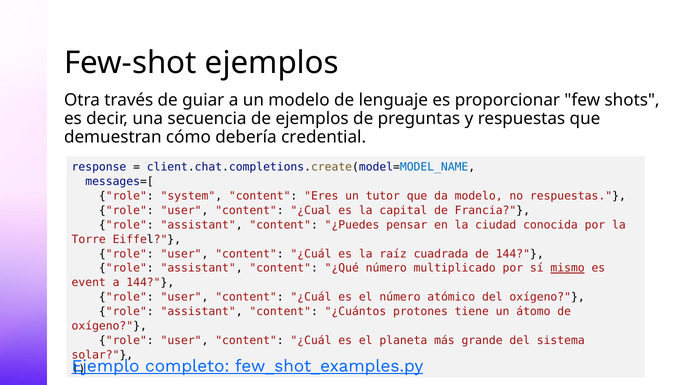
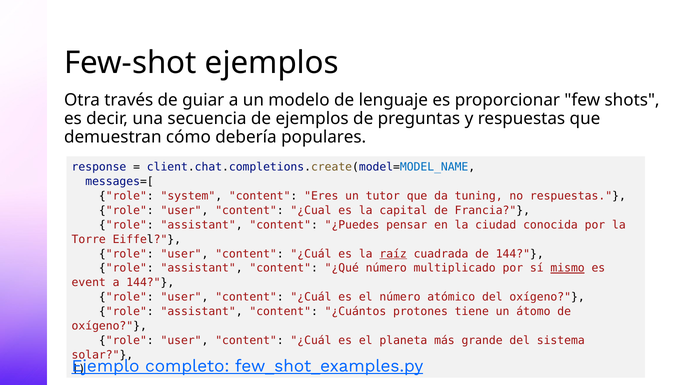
credential: credential -> populares
da modelo: modelo -> tuning
raíz underline: none -> present
